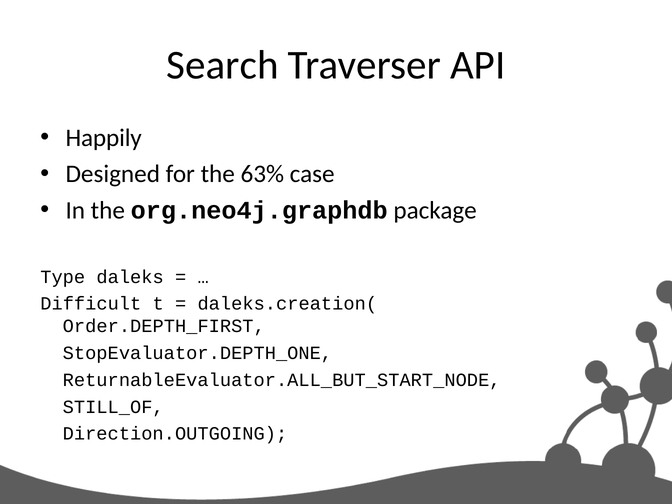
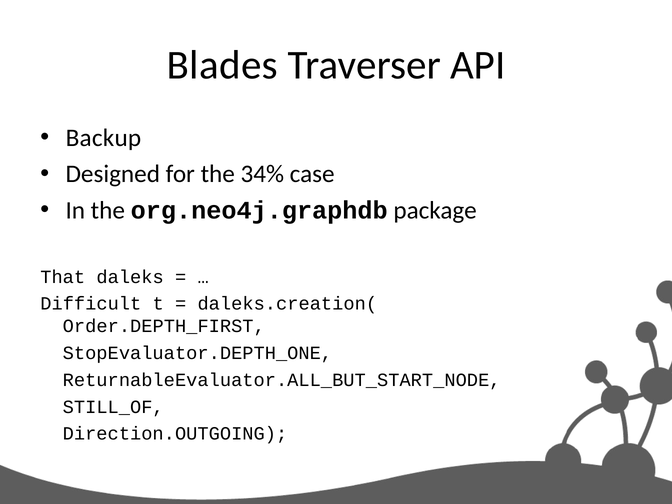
Search: Search -> Blades
Happily: Happily -> Backup
63%: 63% -> 34%
Type: Type -> That
